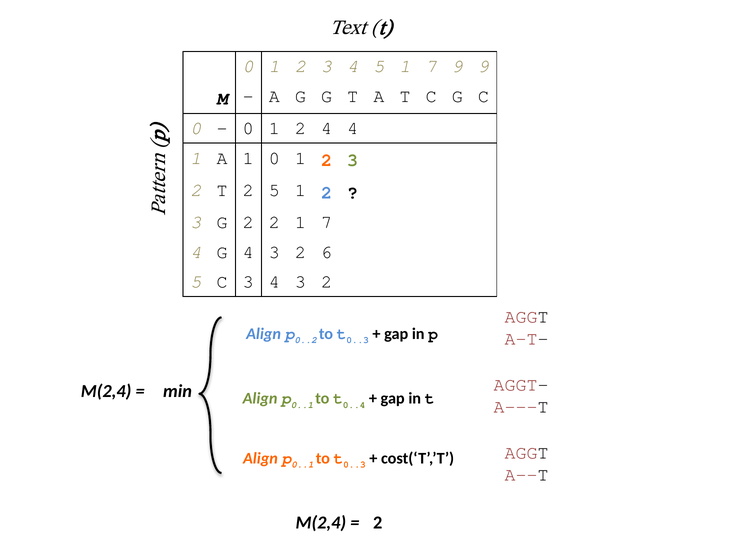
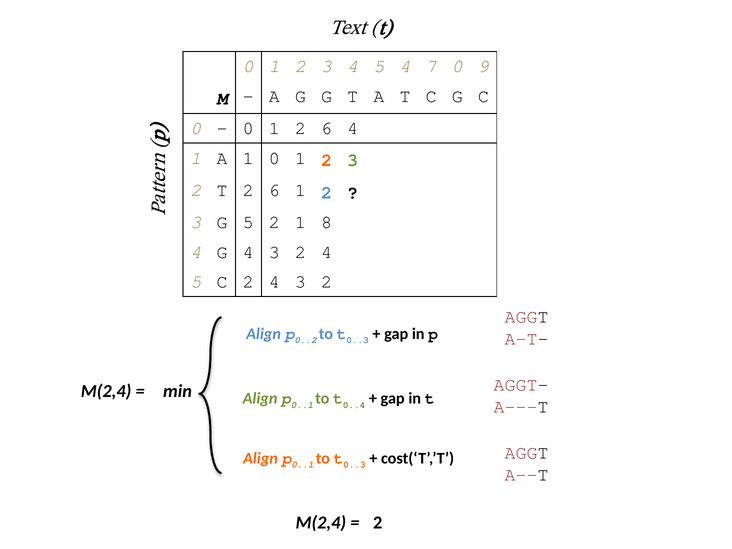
1 at (405, 66): 1 -> 4
7 9: 9 -> 0
1 2 4: 4 -> 6
T 2 5: 5 -> 6
G 2: 2 -> 5
2 1 7: 7 -> 8
3 2 6: 6 -> 4
C 3: 3 -> 2
